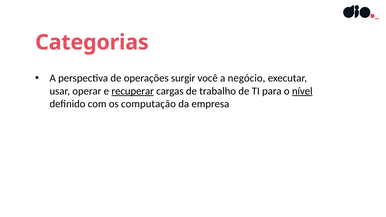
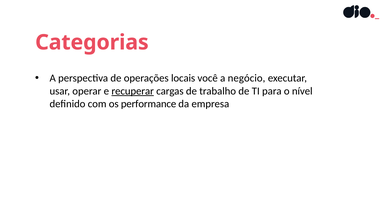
surgir: surgir -> locais
nível underline: present -> none
computação: computação -> performance
